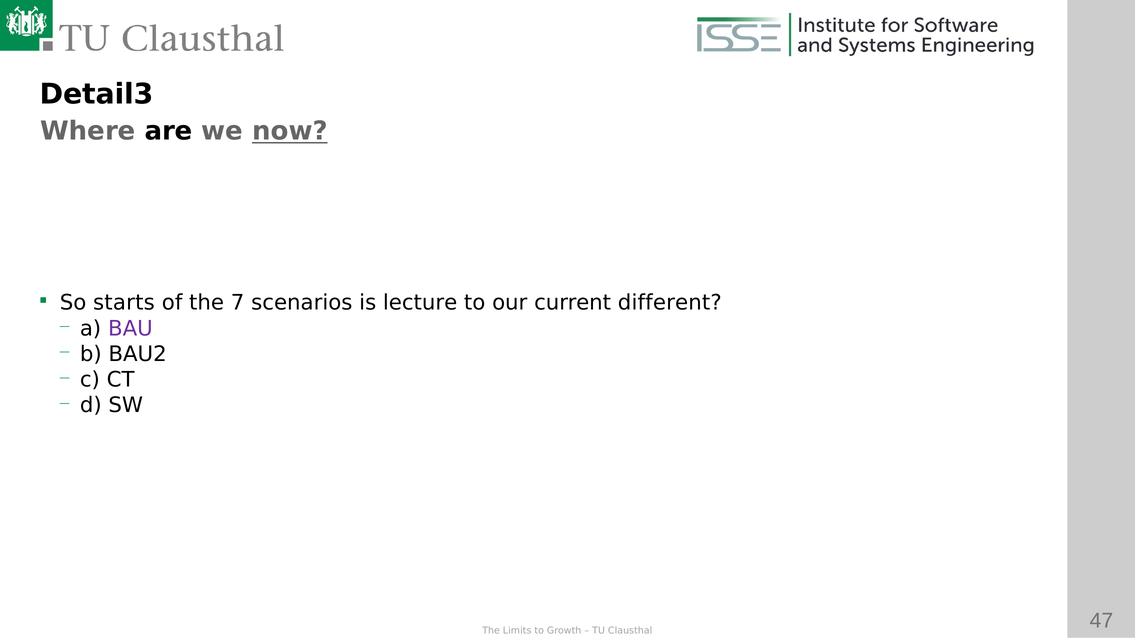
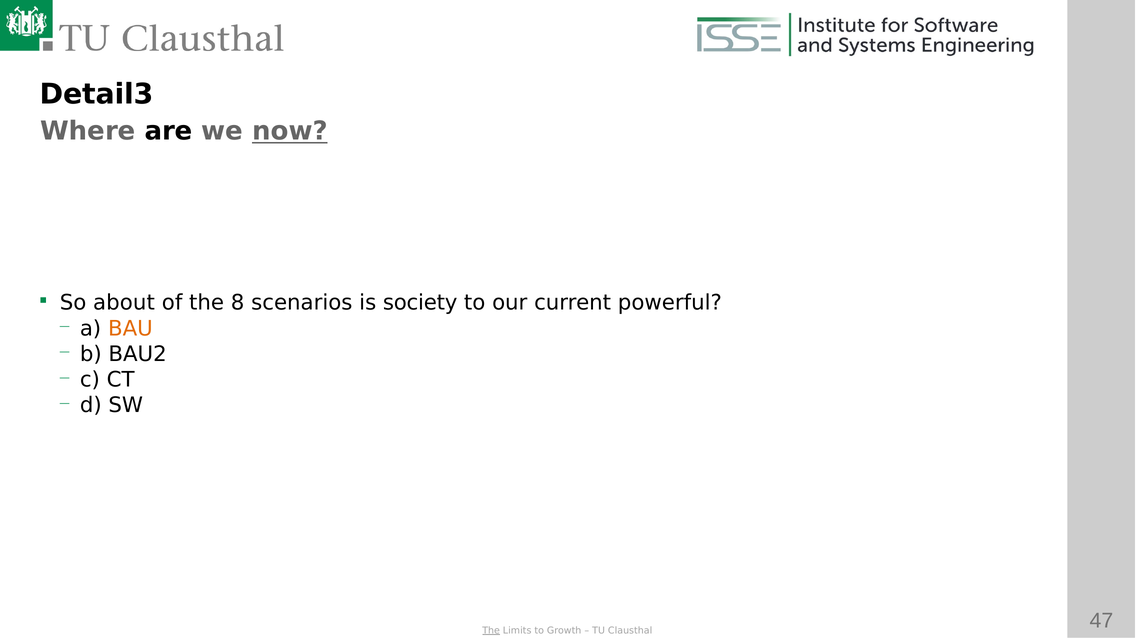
starts: starts -> about
7: 7 -> 8
lecture: lecture -> society
different: different -> powerful
BAU colour: purple -> orange
The at (491, 630) underline: none -> present
